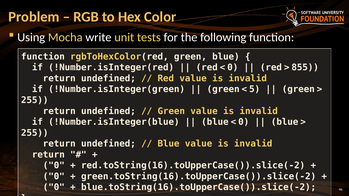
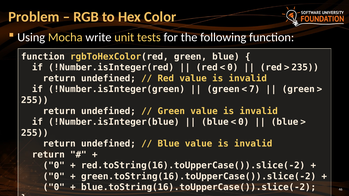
855: 855 -> 235
5: 5 -> 7
